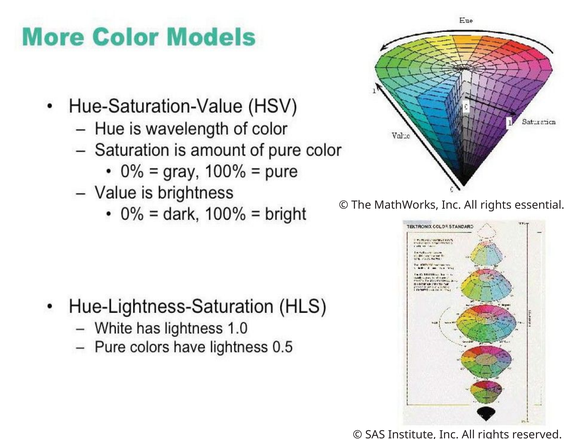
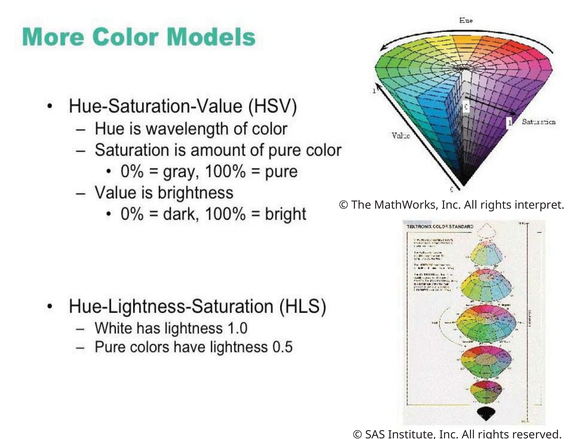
essential: essential -> interpret
